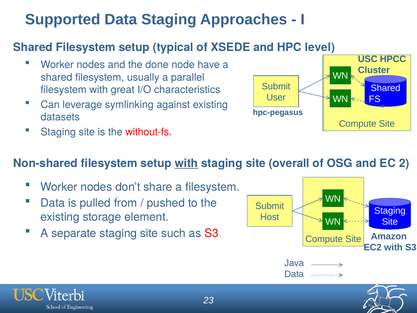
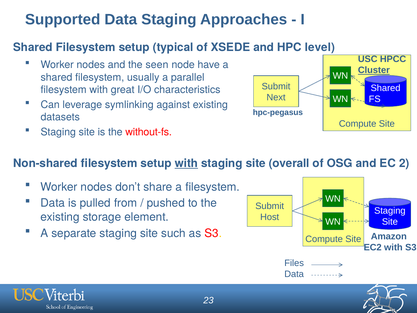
done: done -> seen
Cluster underline: none -> present
User: User -> Next
Java: Java -> Files
